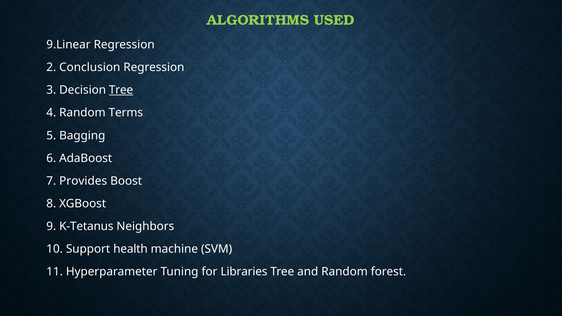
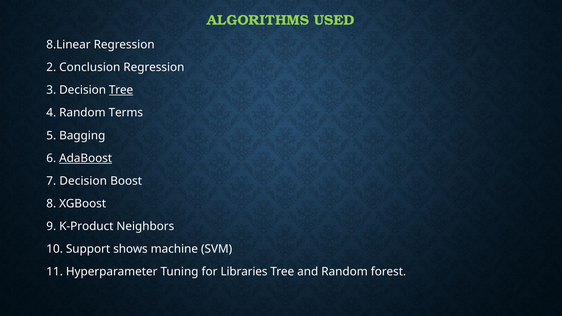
9.Linear: 9.Linear -> 8.Linear
AdaBoost underline: none -> present
7 Provides: Provides -> Decision
K-Tetanus: K-Tetanus -> K-Product
health: health -> shows
